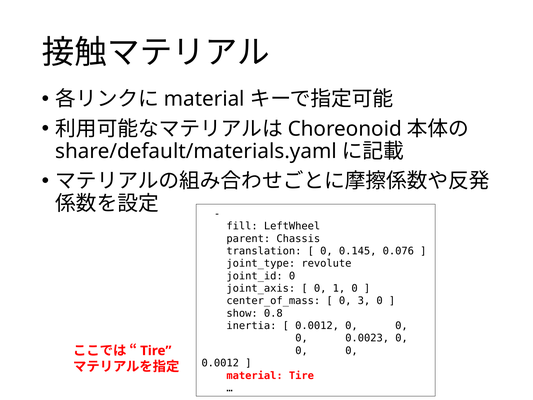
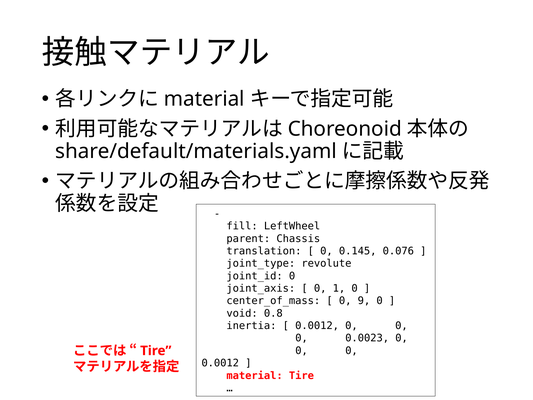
3: 3 -> 9
show: show -> void
